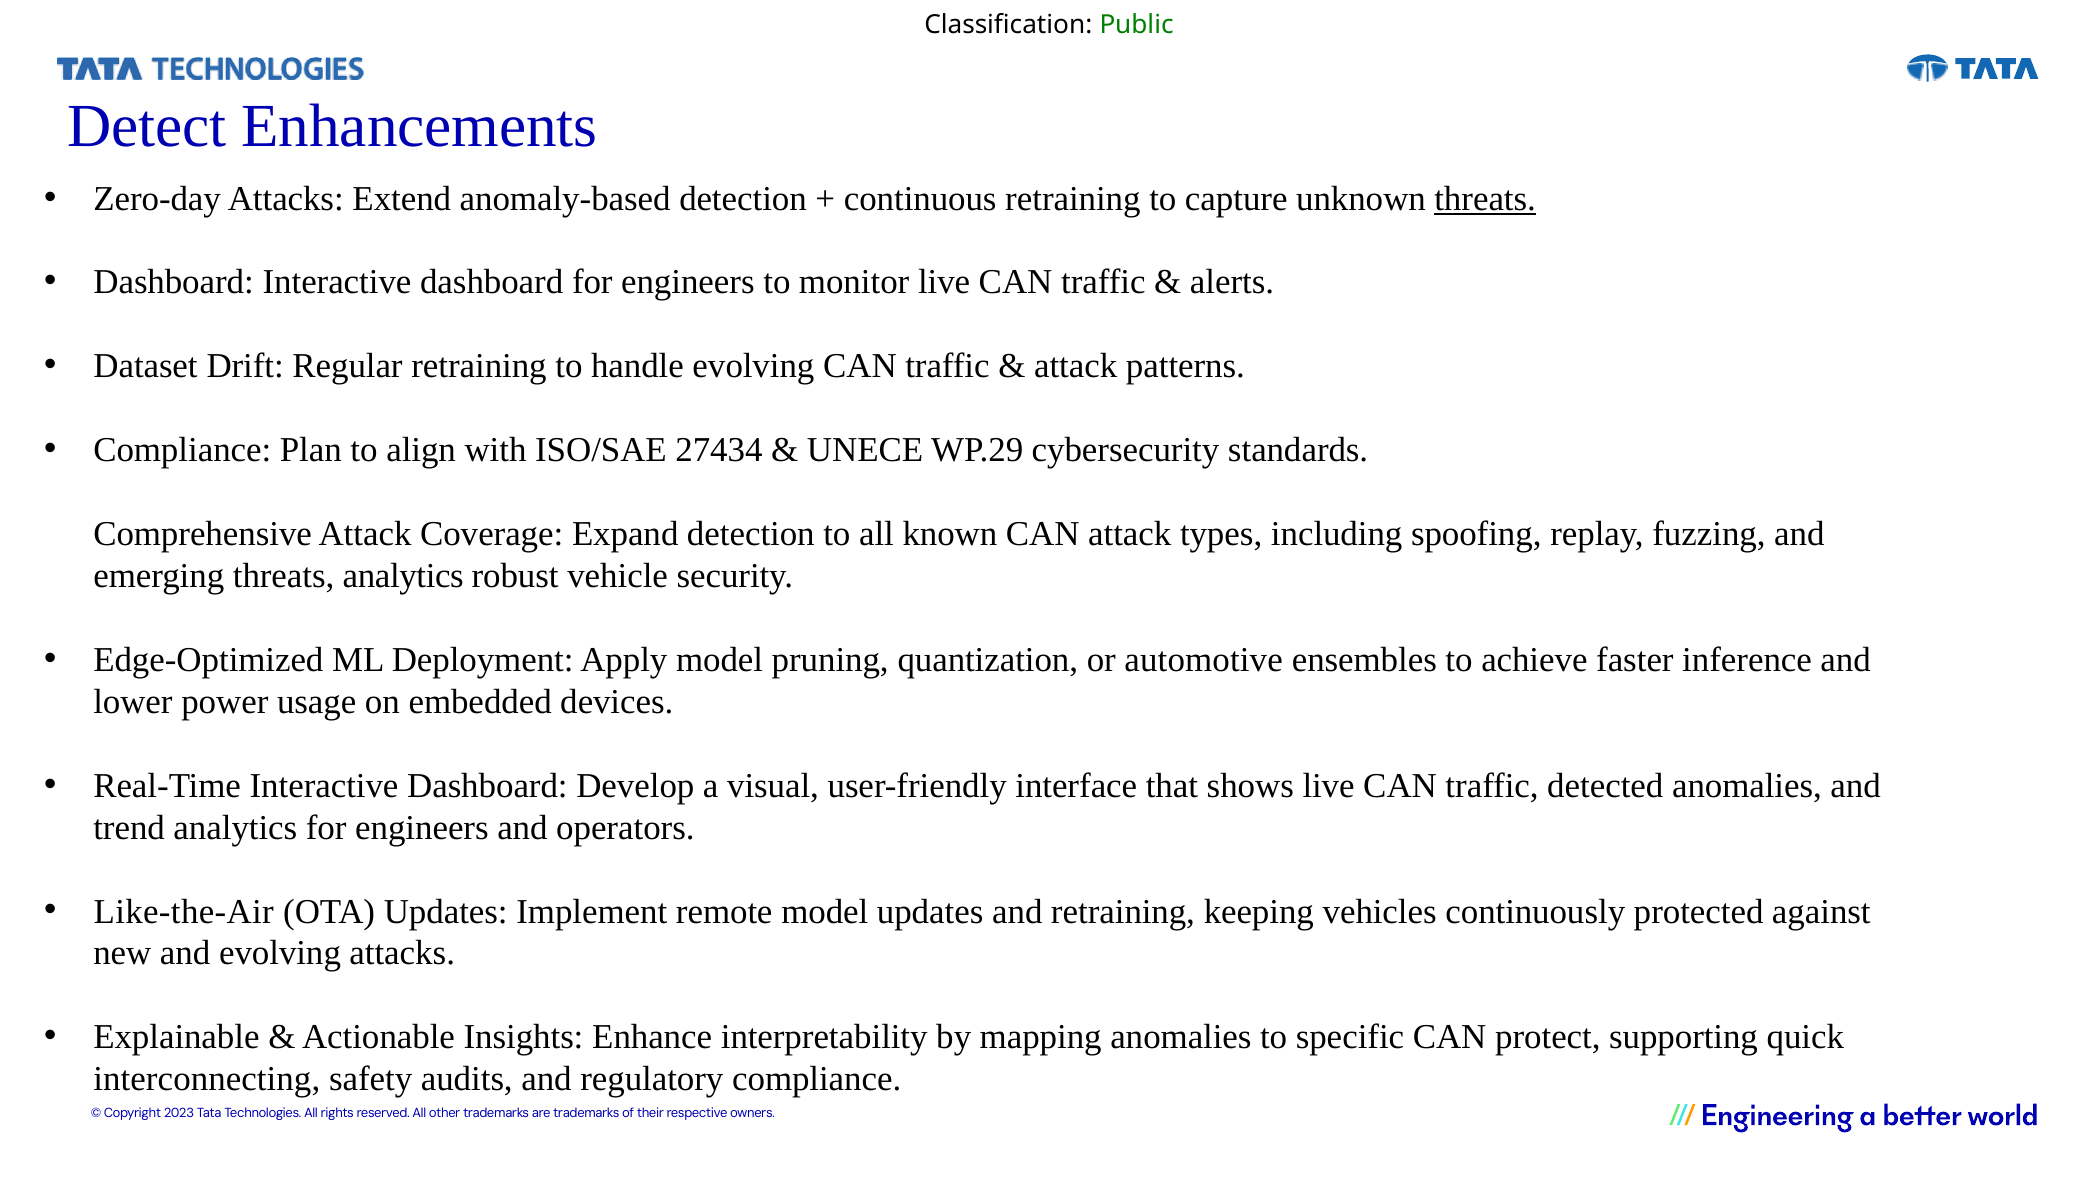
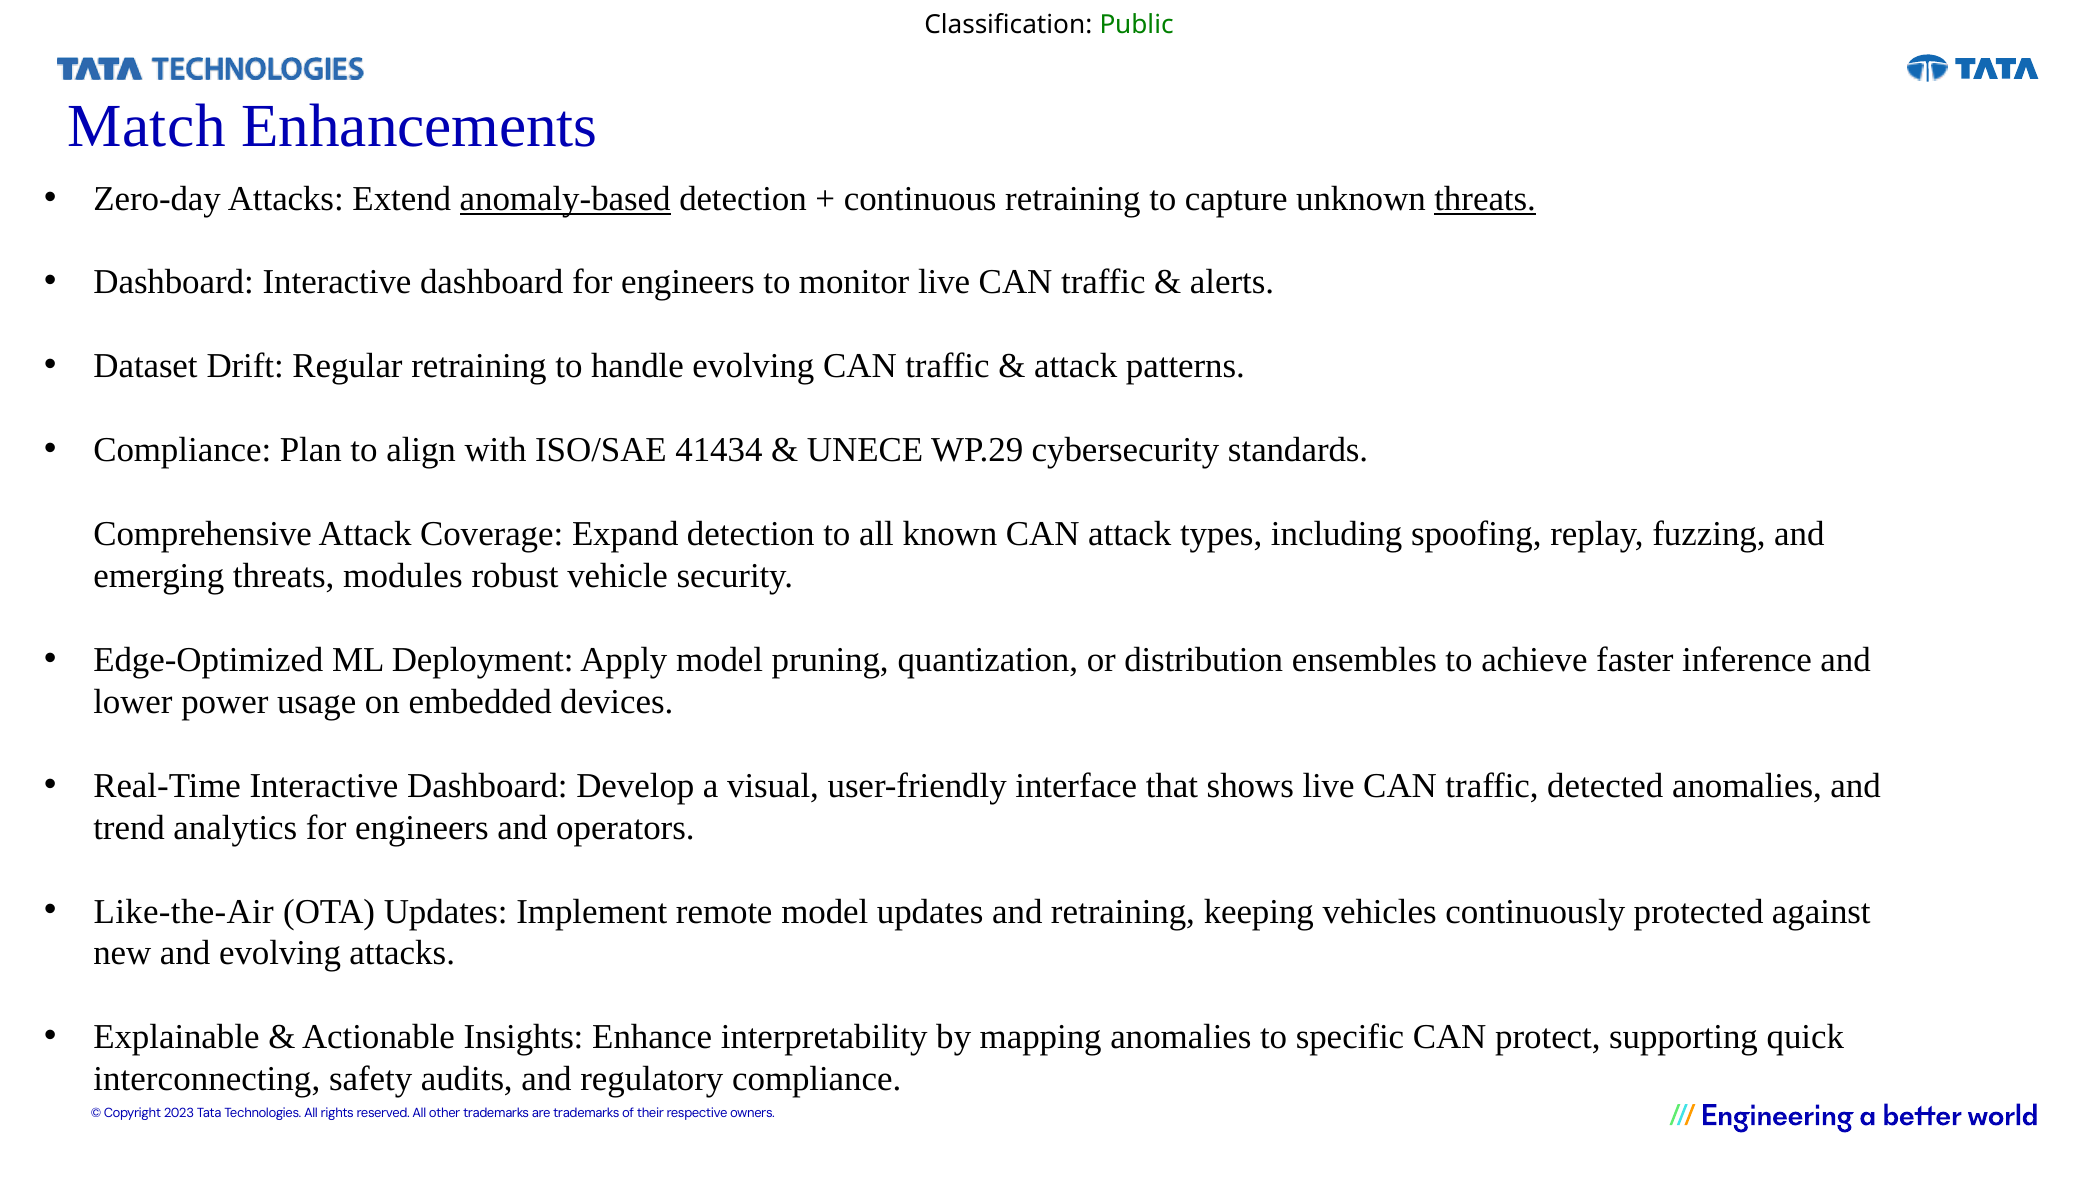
Detect: Detect -> Match
anomaly-based underline: none -> present
27434: 27434 -> 41434
threats analytics: analytics -> modules
automotive: automotive -> distribution
